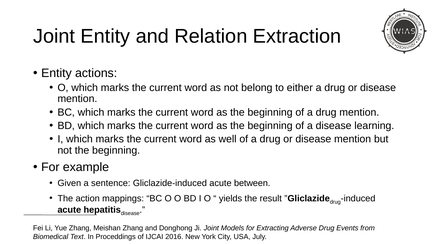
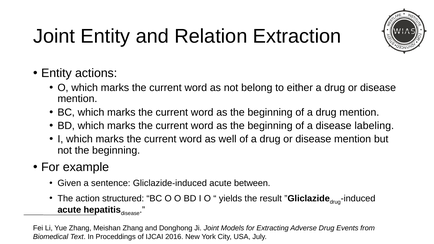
learning: learning -> labeling
mappings: mappings -> structured
